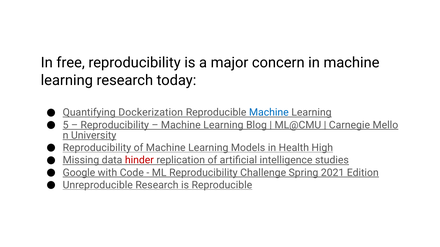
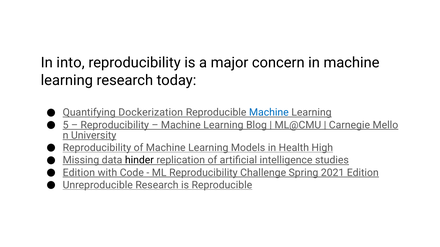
free: free -> into
hinder colour: red -> black
Google at (79, 173): Google -> Edition
